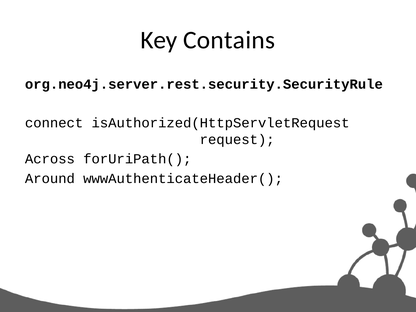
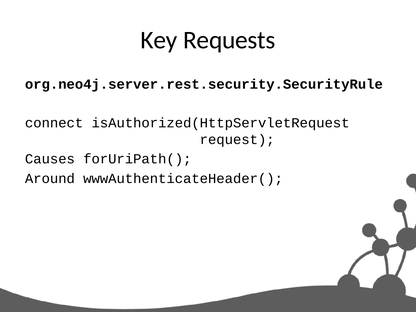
Contains: Contains -> Requests
Across: Across -> Causes
